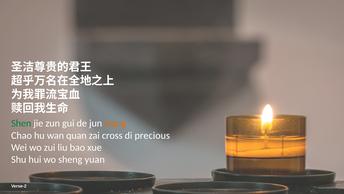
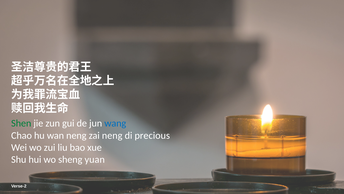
wang colour: orange -> blue
wan quan: quan -> neng
zai cross: cross -> neng
